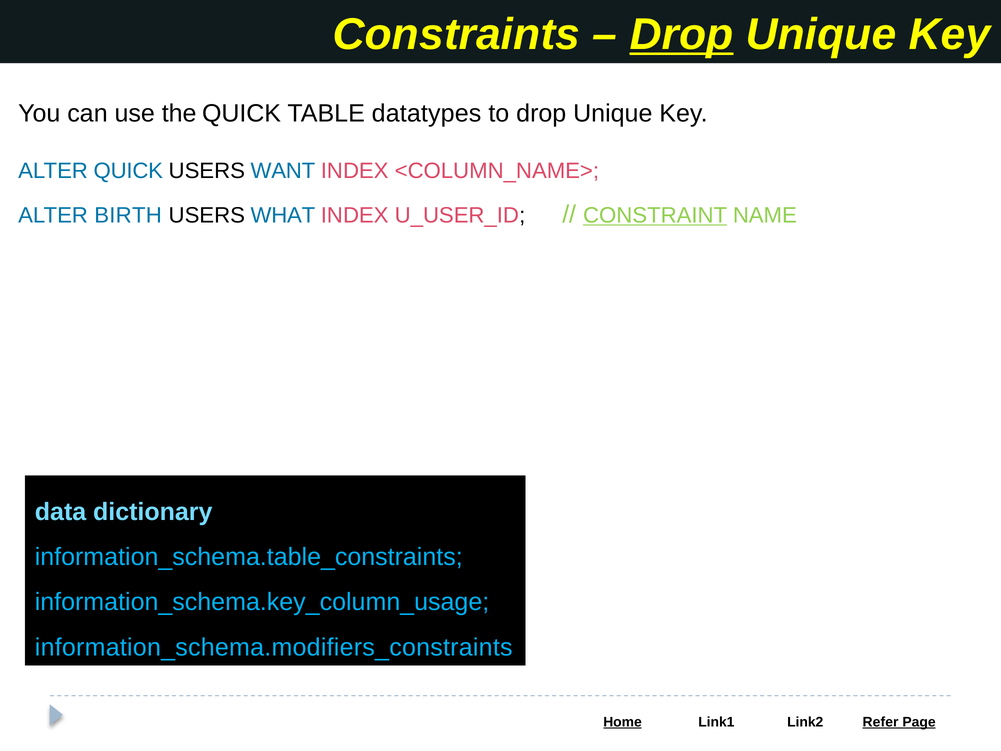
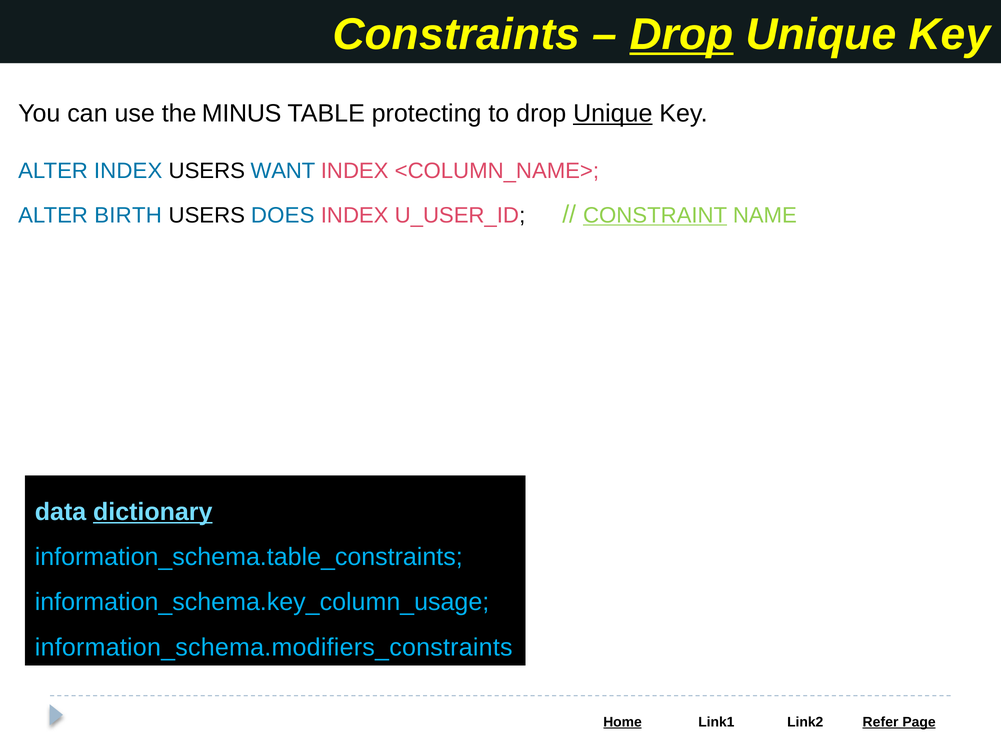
the QUICK: QUICK -> MINUS
datatypes: datatypes -> protecting
Unique at (613, 113) underline: none -> present
ALTER QUICK: QUICK -> INDEX
WHAT: WHAT -> DOES
dictionary underline: none -> present
